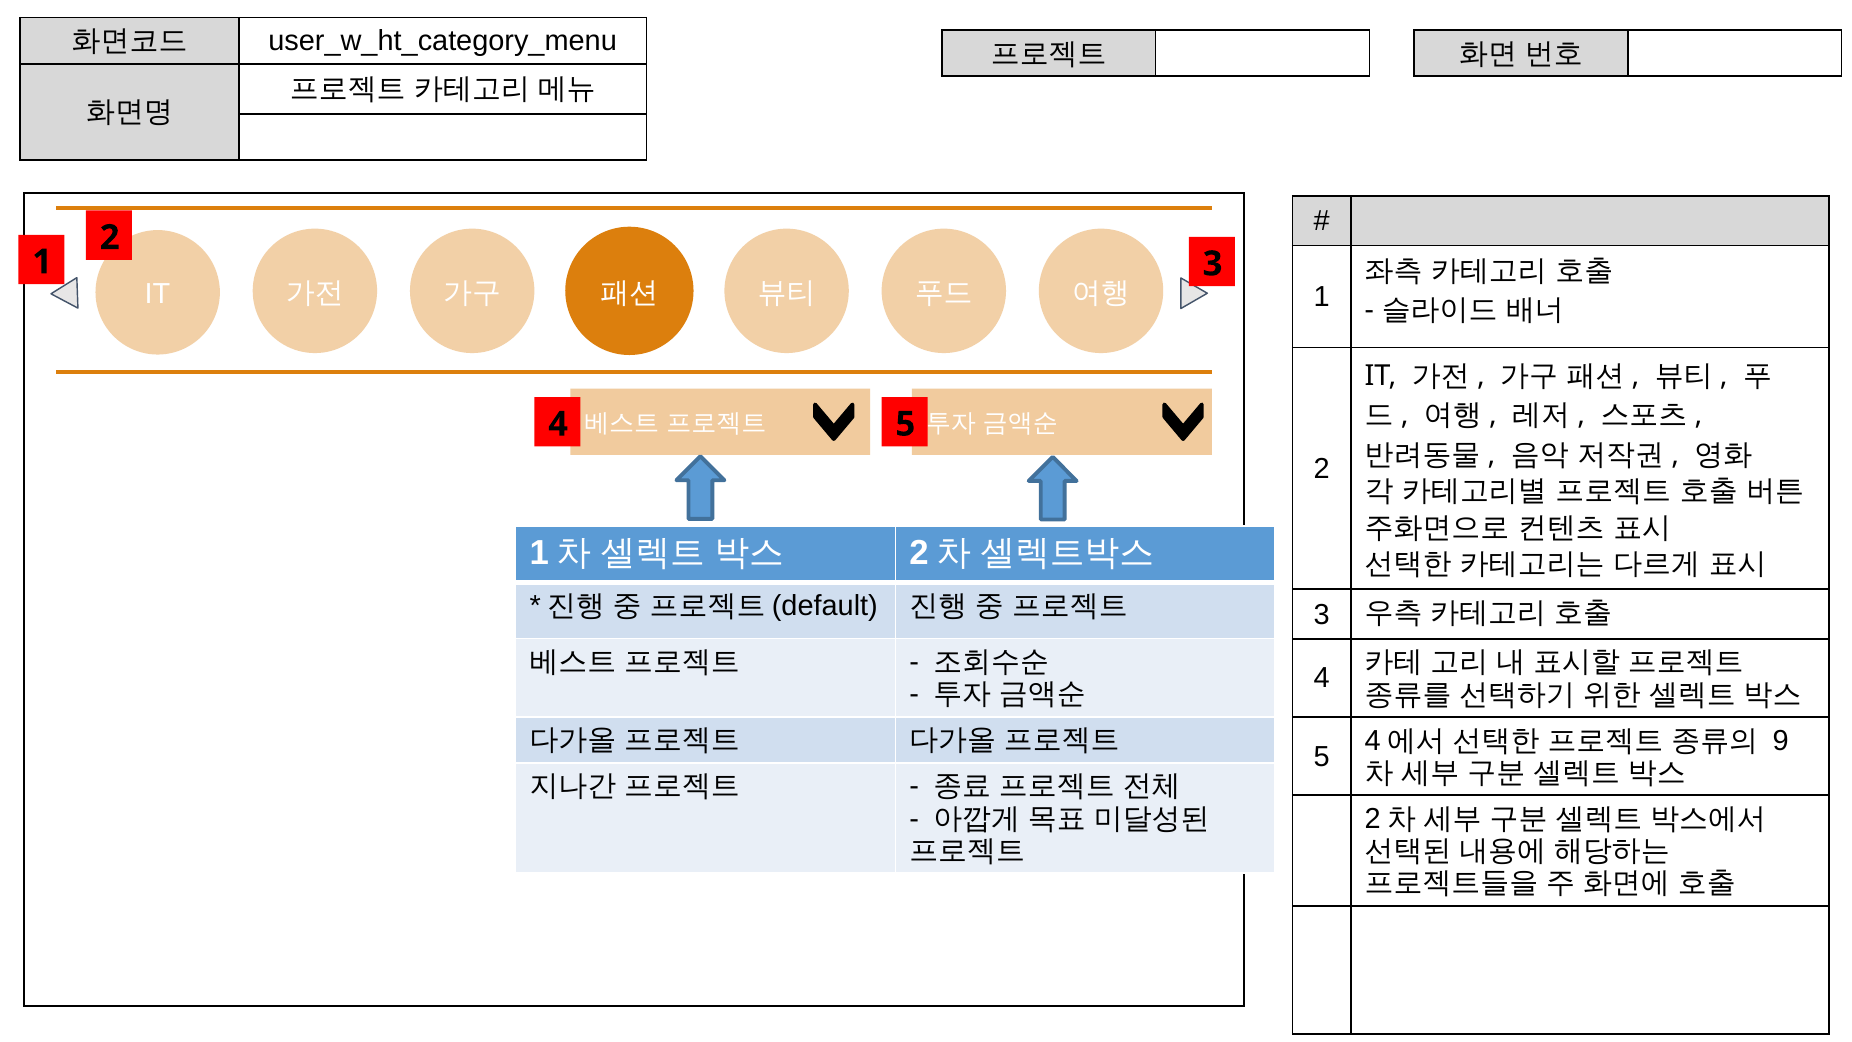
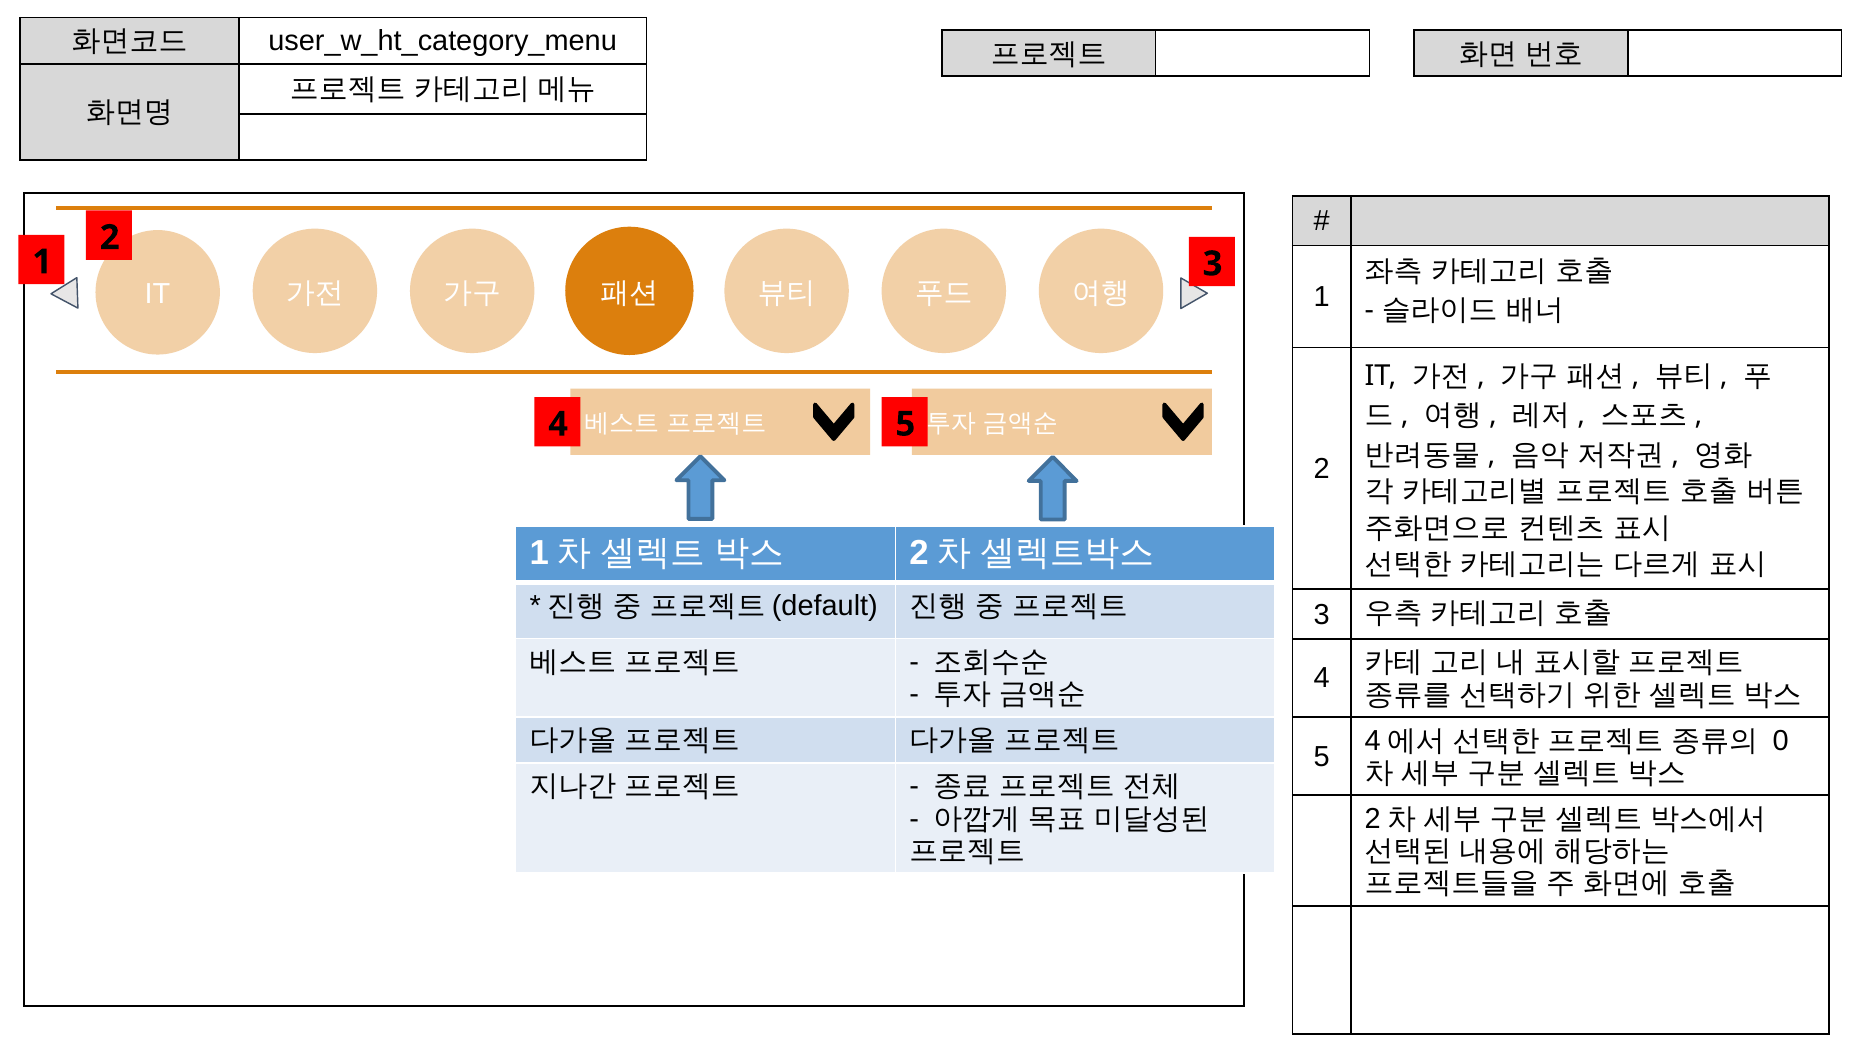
9: 9 -> 0
